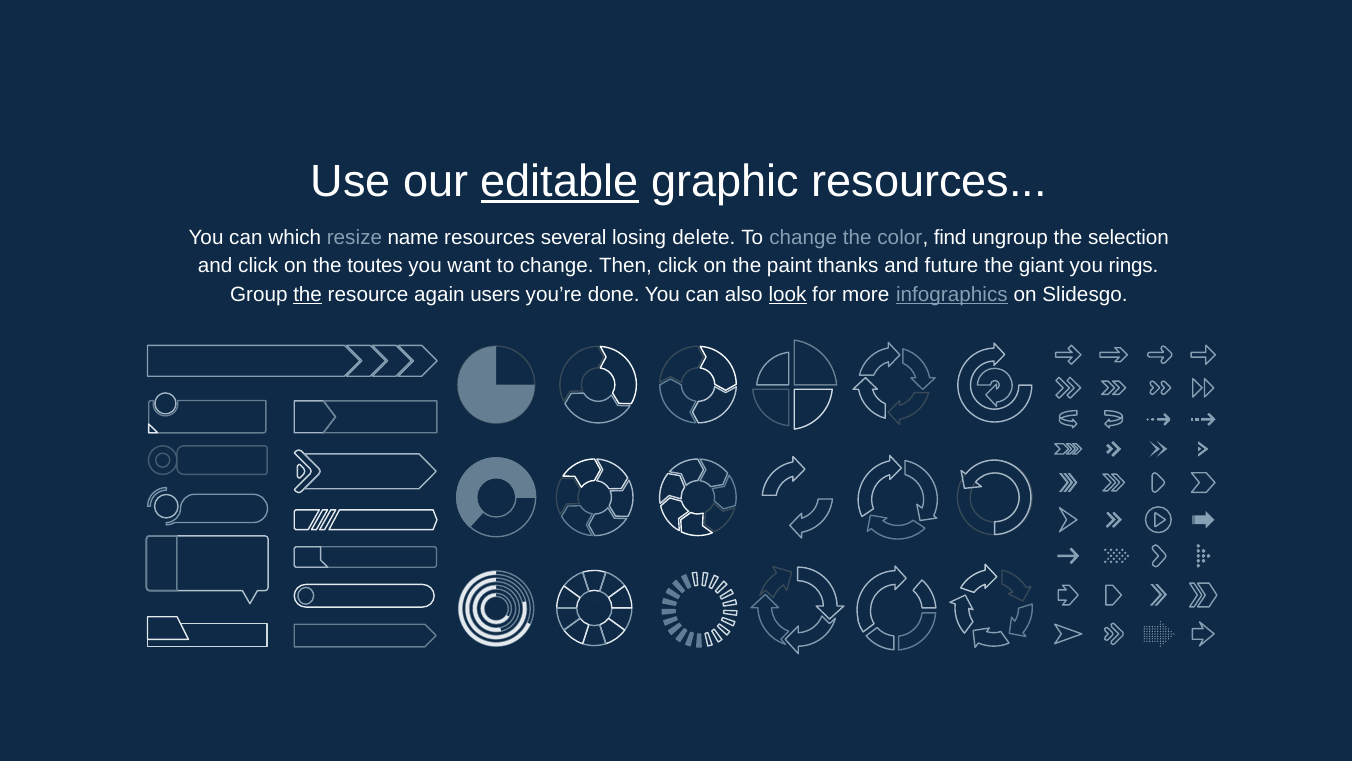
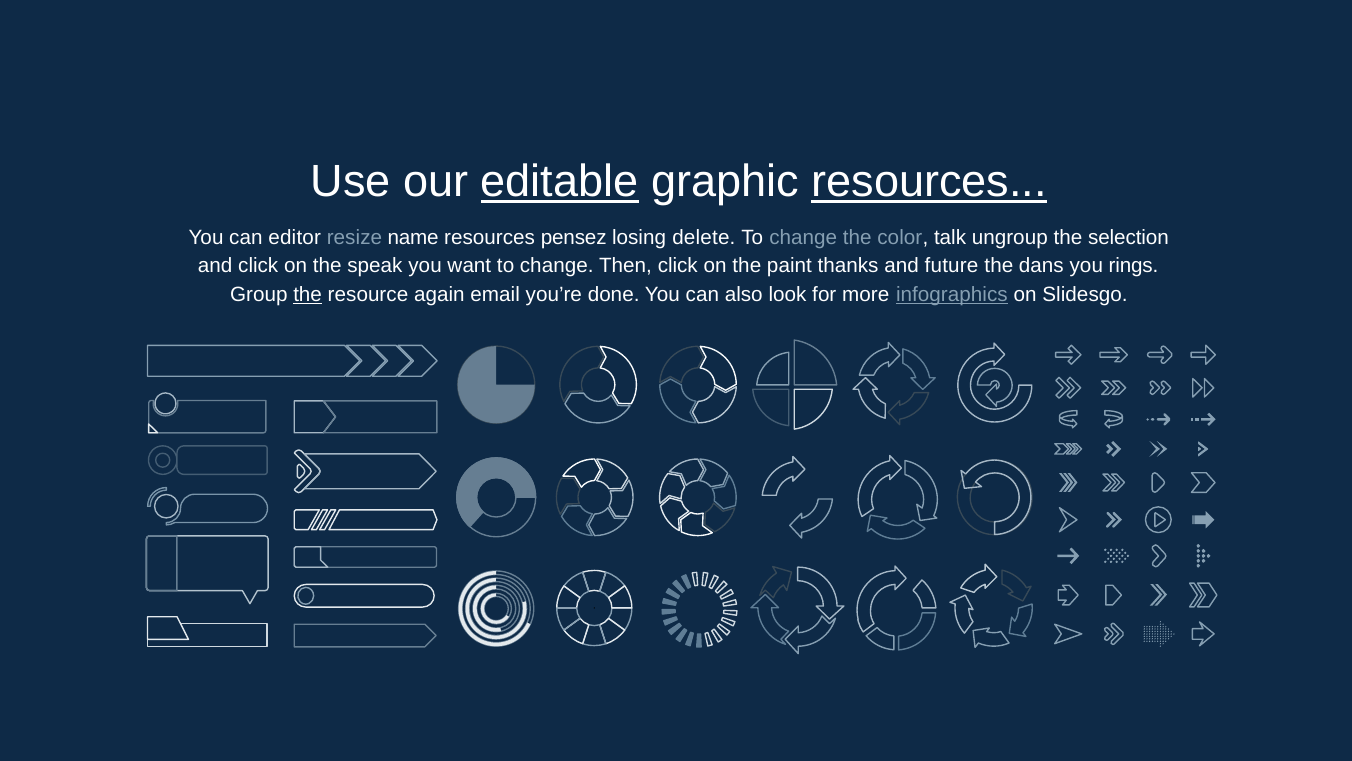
resources at (929, 182) underline: none -> present
which: which -> editor
several: several -> pensez
find: find -> talk
toutes: toutes -> speak
giant: giant -> dans
users: users -> email
look underline: present -> none
